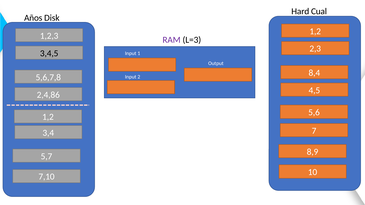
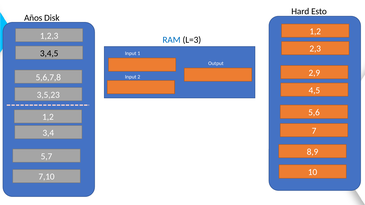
Cual: Cual -> Esto
RAM colour: purple -> blue
8,4: 8,4 -> 2,9
2,4,86: 2,4,86 -> 3,5,23
